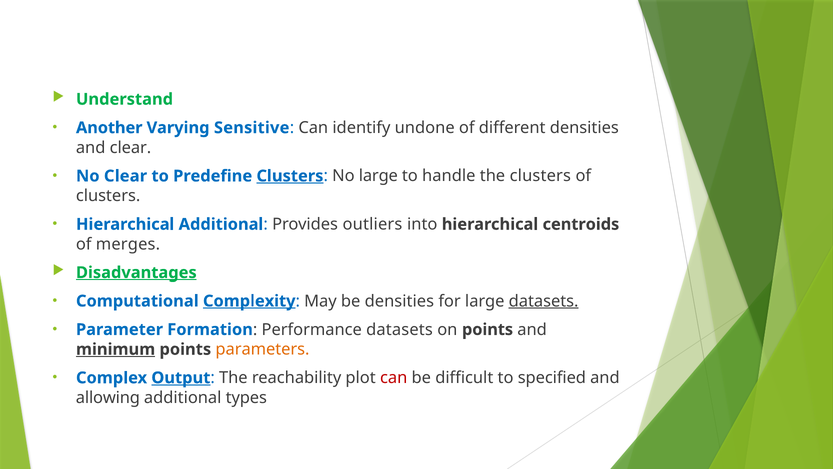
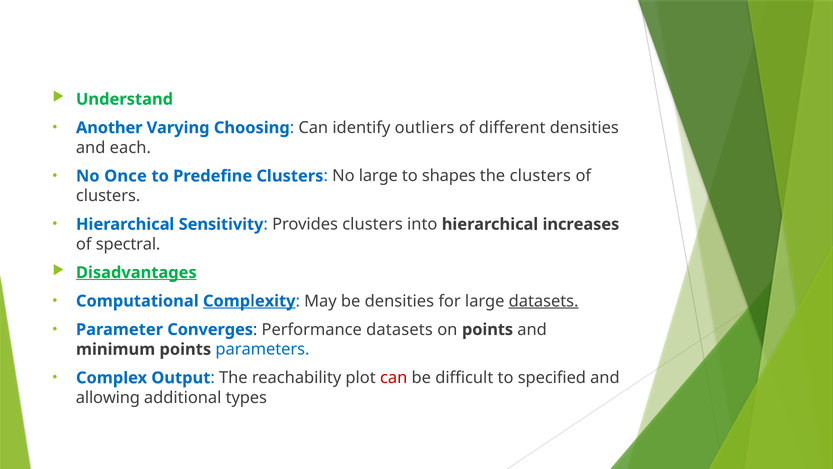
Sensitive: Sensitive -> Choosing
undone: undone -> outliers
and clear: clear -> each
No Clear: Clear -> Once
Clusters at (290, 176) underline: present -> none
handle: handle -> shapes
Hierarchical Additional: Additional -> Sensitivity
Provides outliers: outliers -> clusters
centroids: centroids -> increases
merges: merges -> spectral
Formation: Formation -> Converges
minimum underline: present -> none
parameters colour: orange -> blue
Output underline: present -> none
